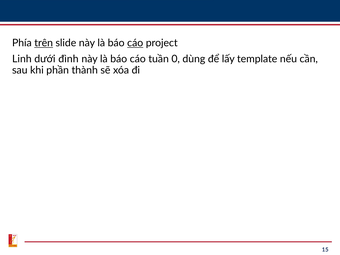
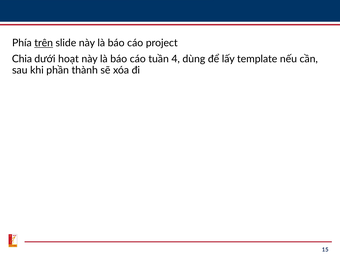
cáo at (135, 43) underline: present -> none
Linh: Linh -> Chia
đình: đình -> hoạt
0: 0 -> 4
